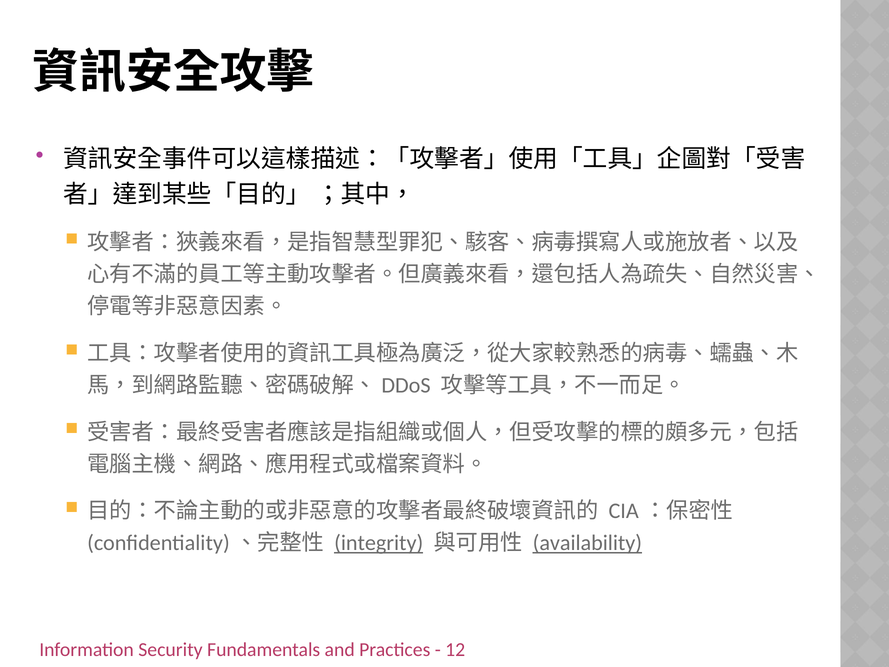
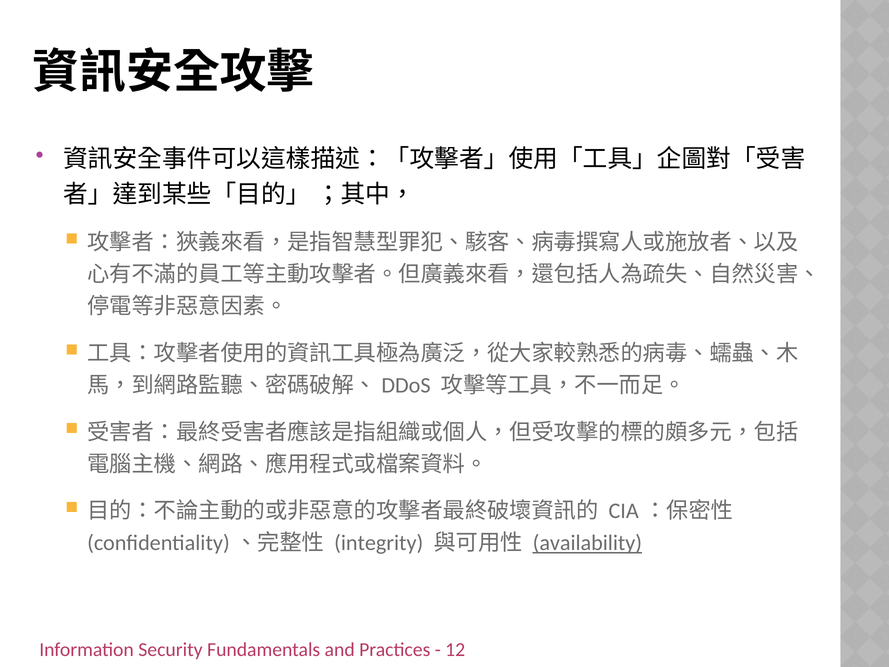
integrity underline: present -> none
